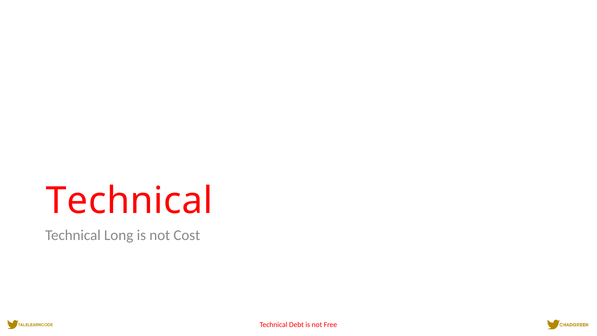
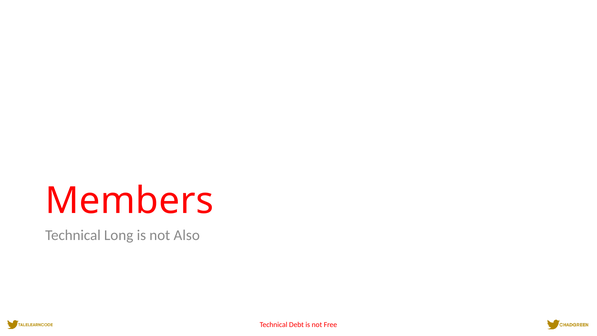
Technical at (129, 201): Technical -> Members
Cost: Cost -> Also
